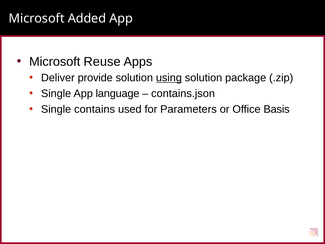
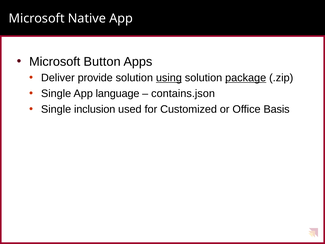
Added: Added -> Native
Reuse: Reuse -> Button
package underline: none -> present
contains: contains -> inclusion
Parameters: Parameters -> Customized
